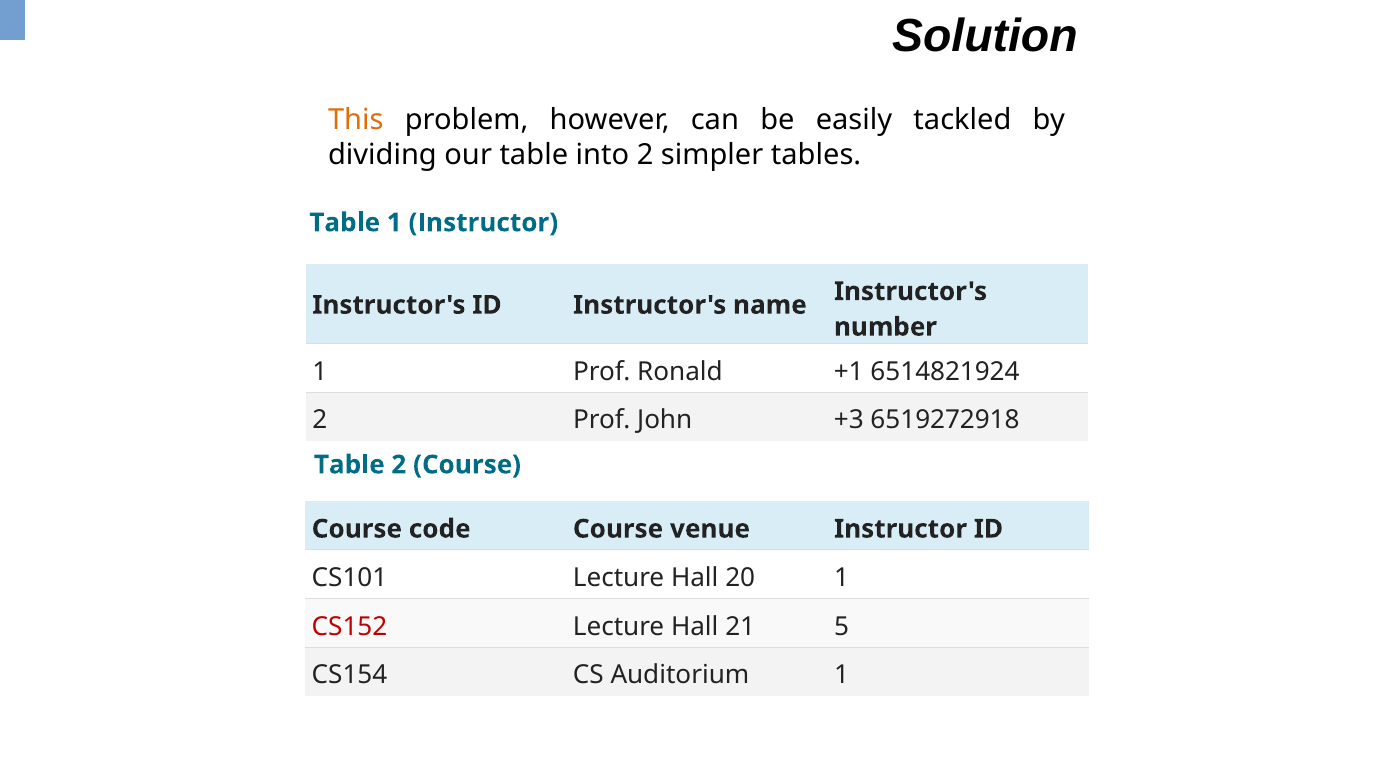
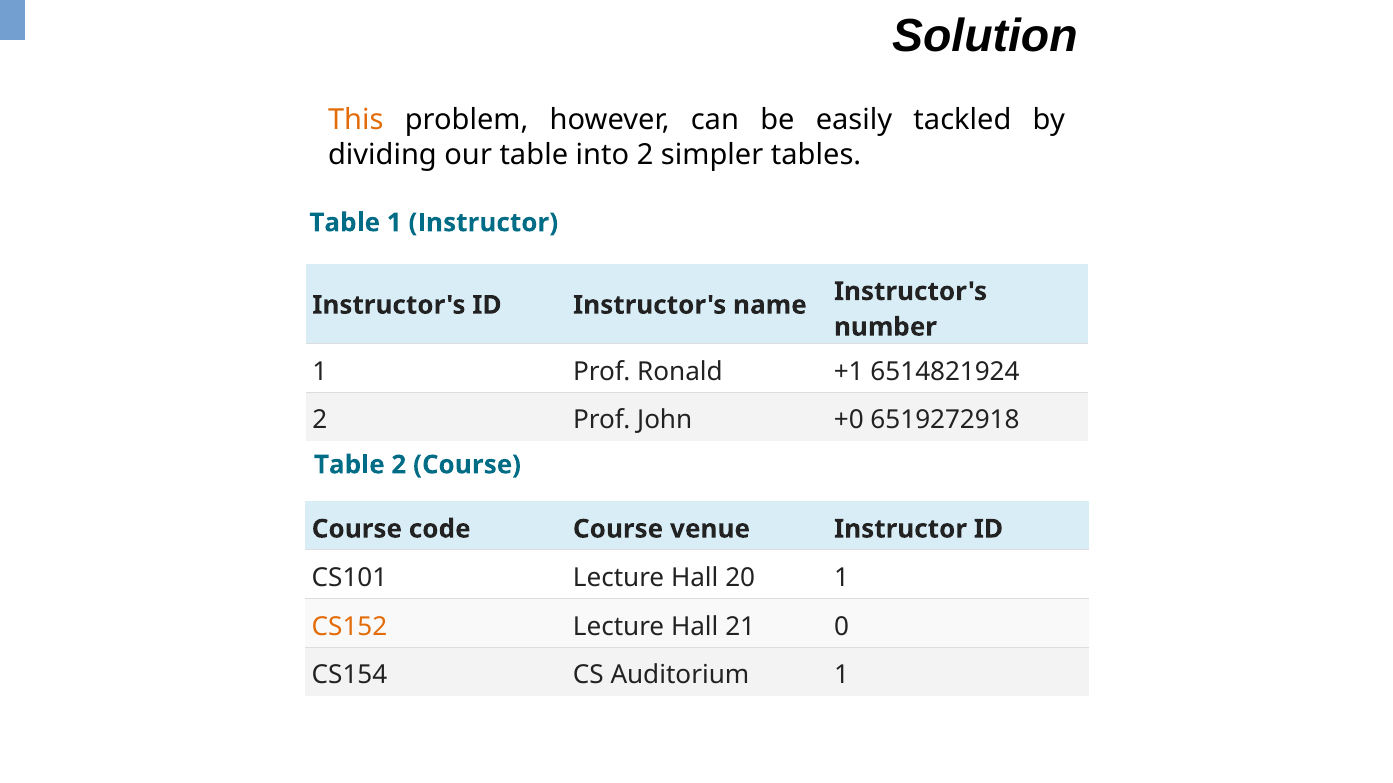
+3: +3 -> +0
CS152 colour: red -> orange
5: 5 -> 0
